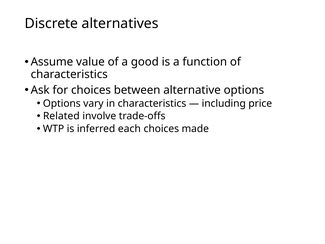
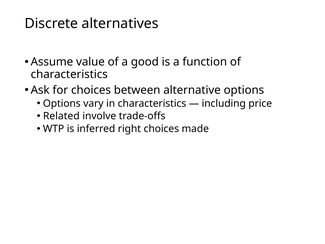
each: each -> right
